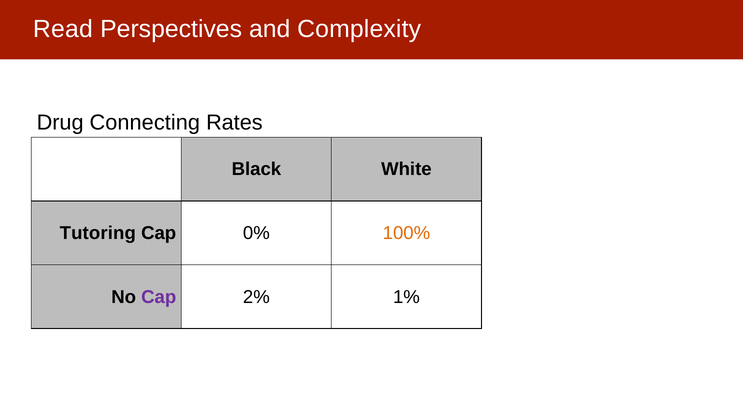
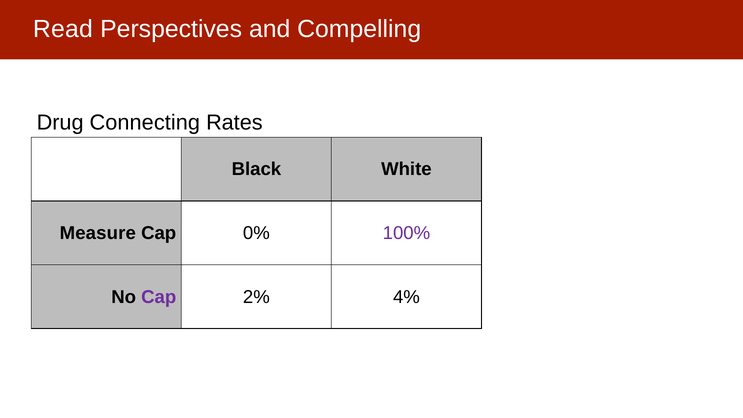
Complexity: Complexity -> Compelling
Tutoring: Tutoring -> Measure
100% colour: orange -> purple
1%: 1% -> 4%
